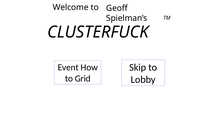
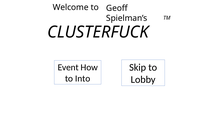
Grid: Grid -> Into
